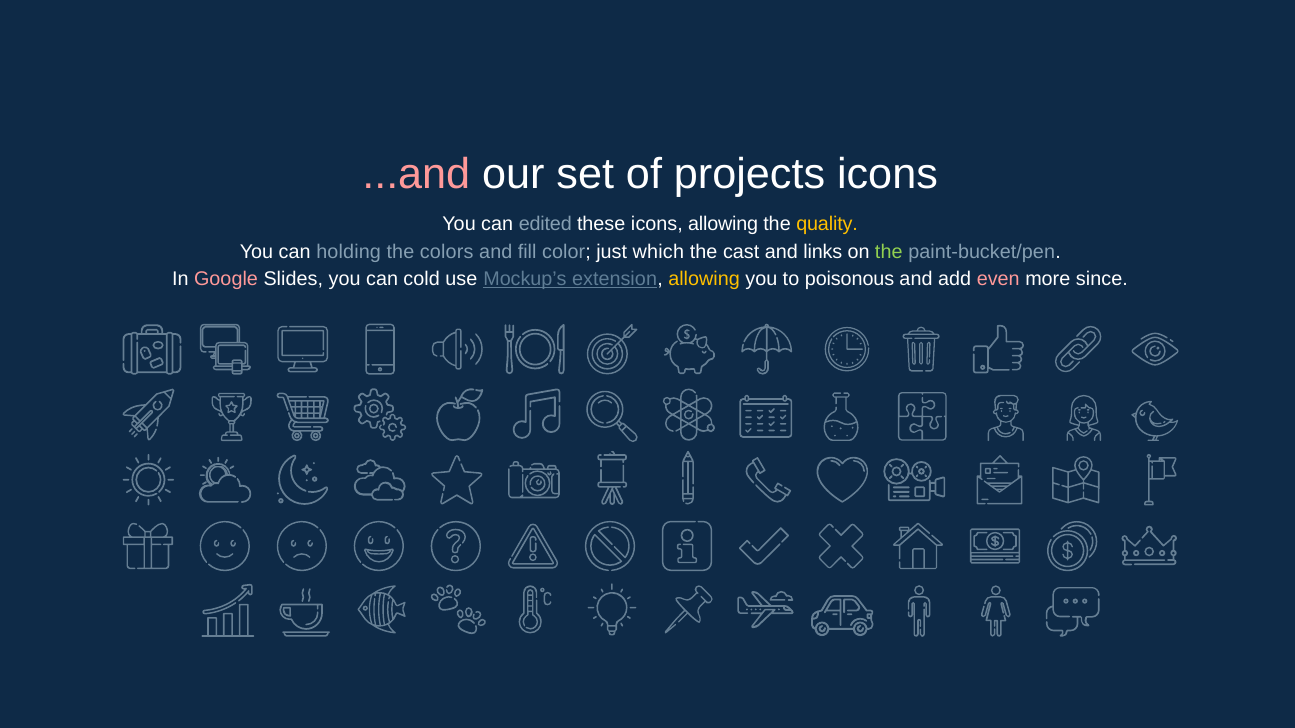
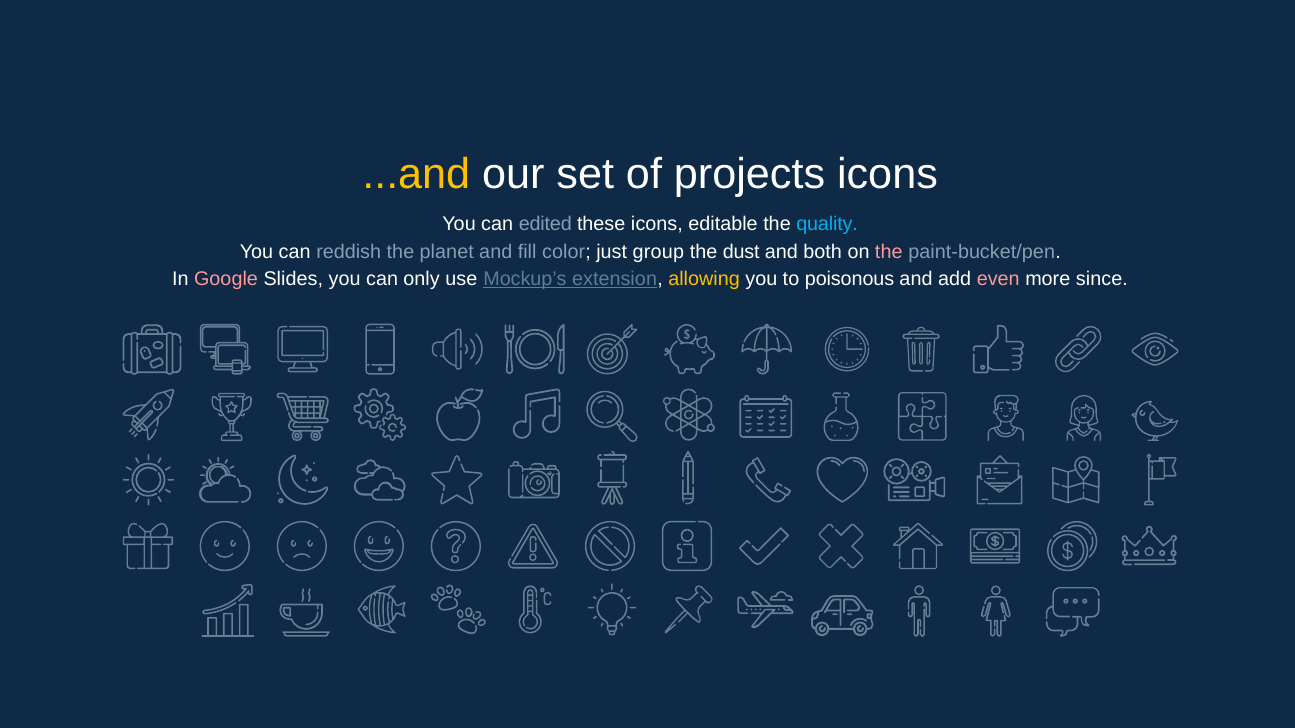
...and colour: pink -> yellow
icons allowing: allowing -> editable
quality colour: yellow -> light blue
holding: holding -> reddish
colors: colors -> planet
which: which -> group
cast: cast -> dust
links: links -> both
the at (889, 252) colour: light green -> pink
cold: cold -> only
